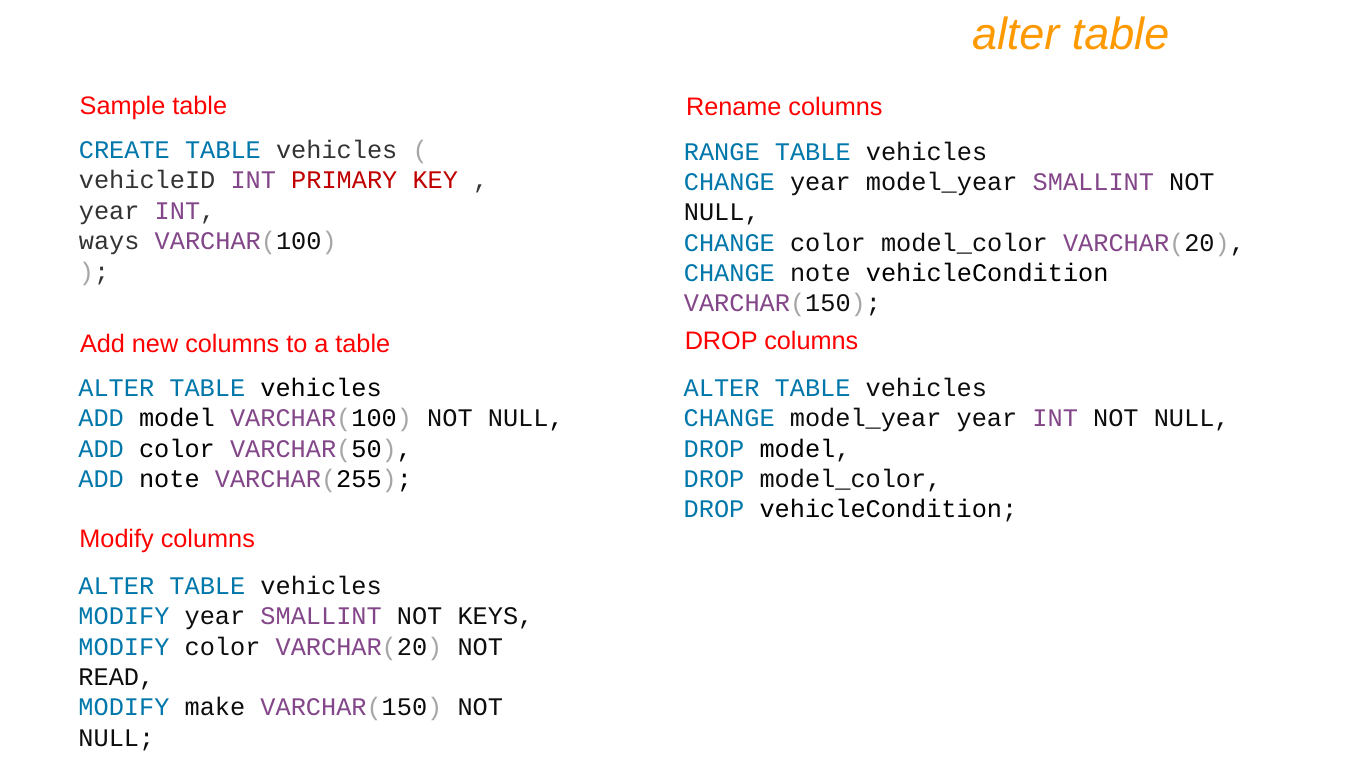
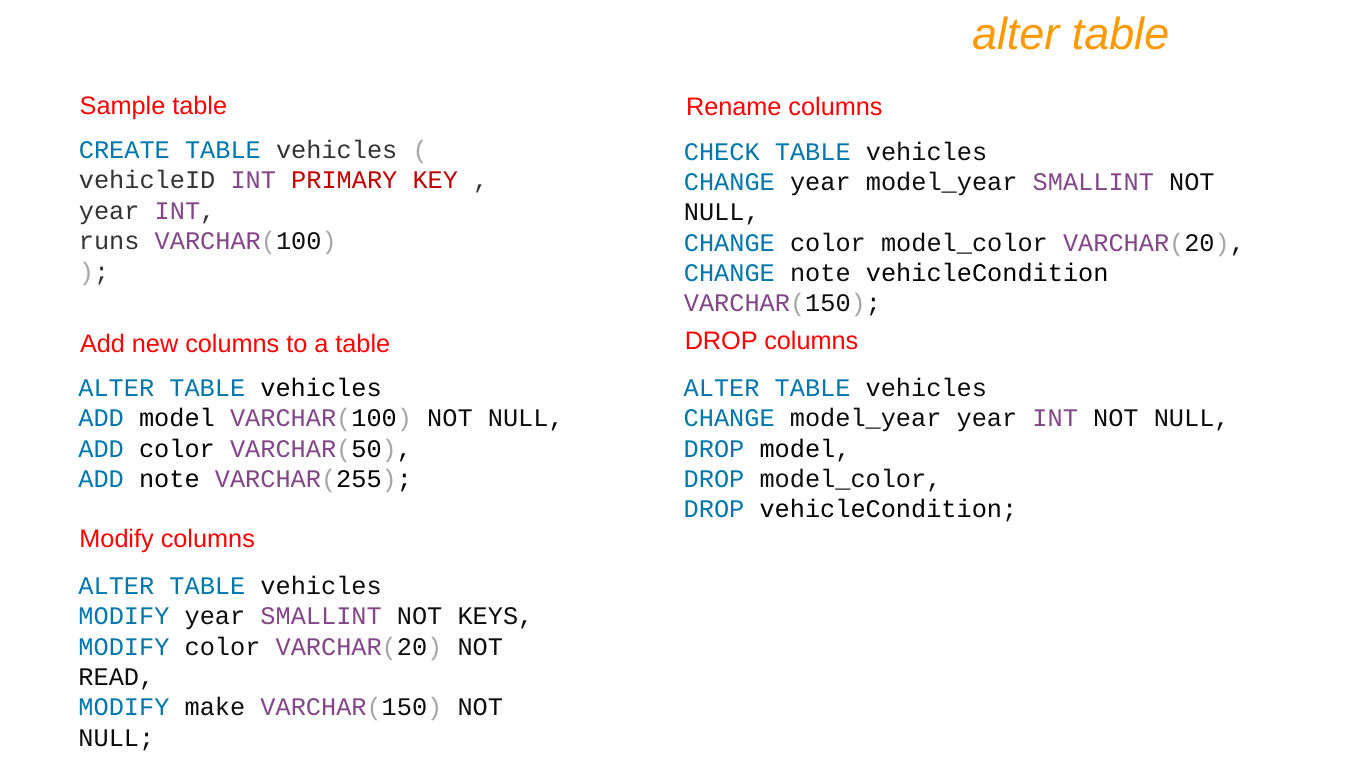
RANGE: RANGE -> CHECK
ways: ways -> runs
